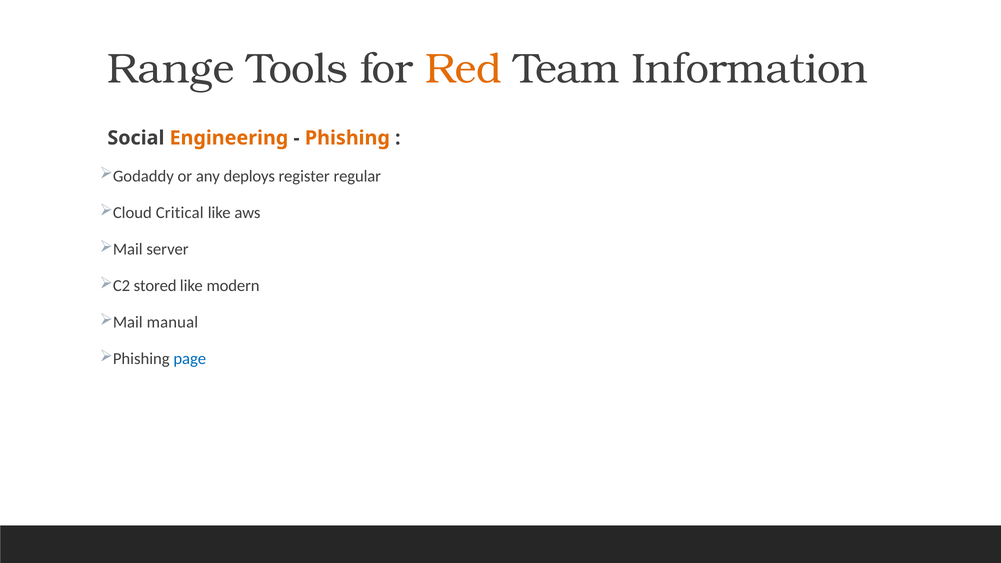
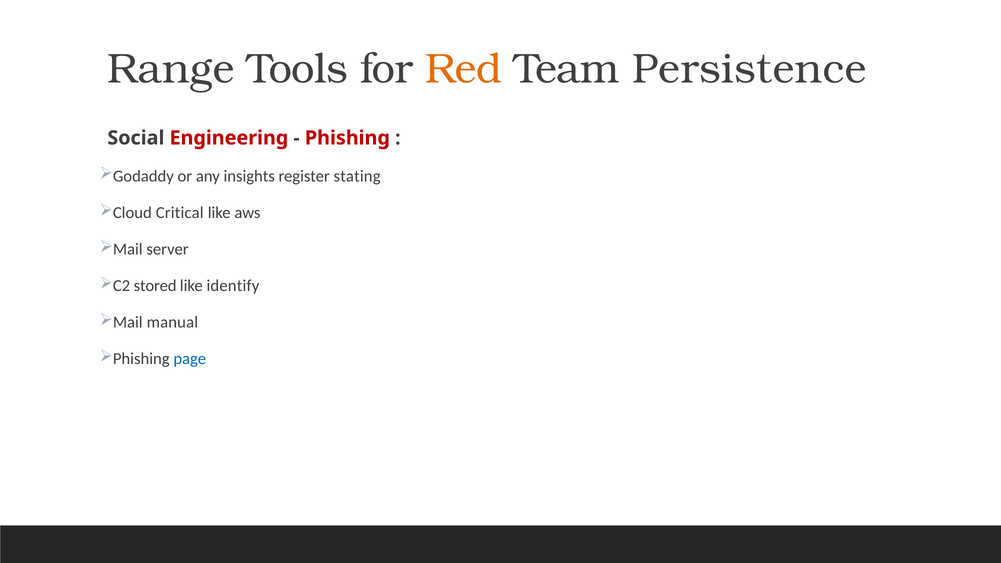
Information: Information -> Persistence
Engineering colour: orange -> red
Phishing colour: orange -> red
deploys: deploys -> insights
regular: regular -> stating
modern: modern -> identify
